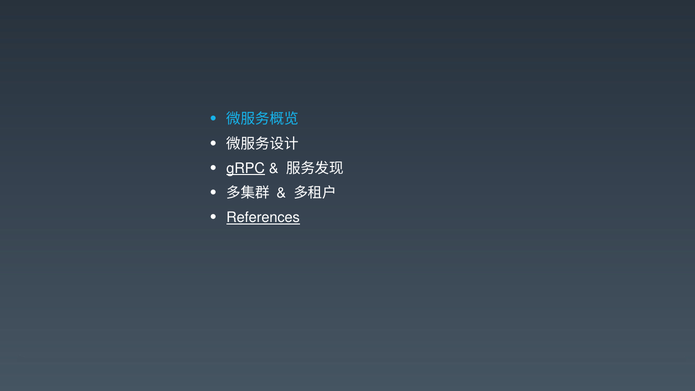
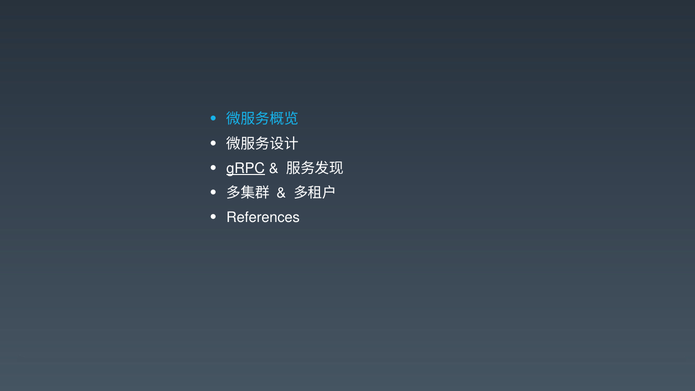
References underline: present -> none
